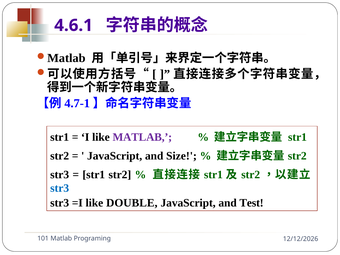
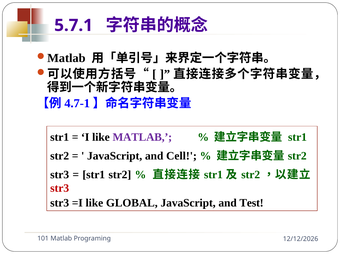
4.6.1: 4.6.1 -> 5.7.1
Size: Size -> Cell
str3 at (60, 188) colour: blue -> red
DOUBLE: DOUBLE -> GLOBAL
